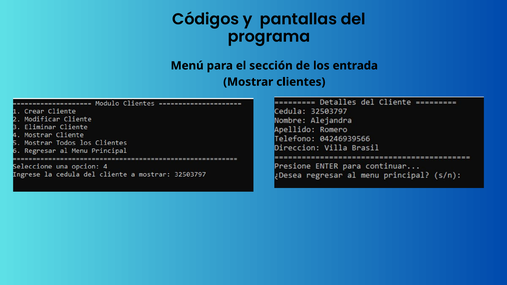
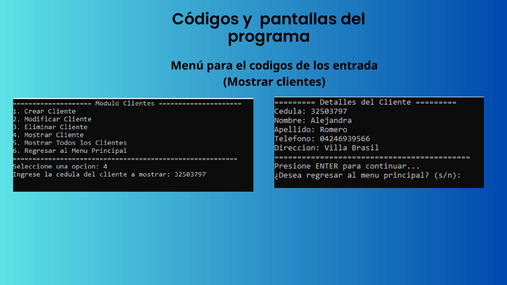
sección: sección -> codigos
